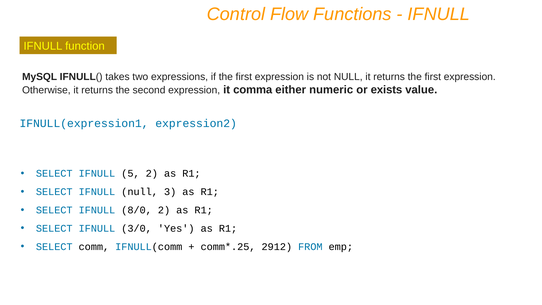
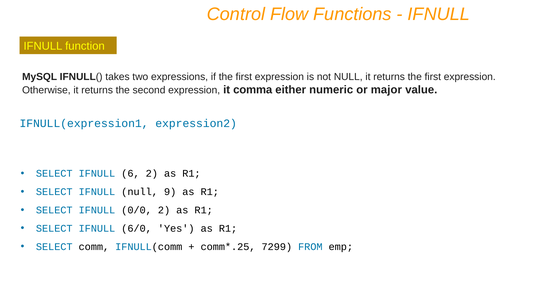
exists: exists -> major
5: 5 -> 6
3: 3 -> 9
8/0: 8/0 -> 0/0
3/0: 3/0 -> 6/0
2912: 2912 -> 7299
